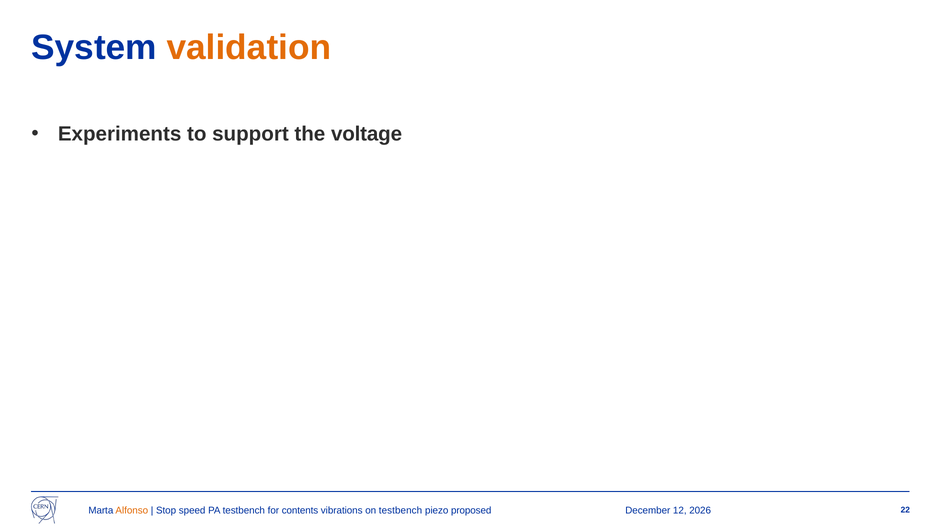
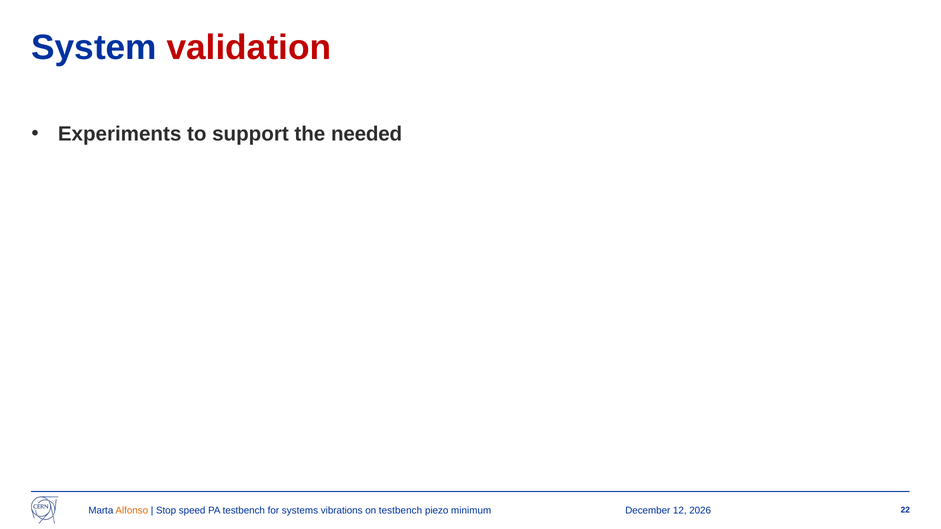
validation colour: orange -> red
voltage: voltage -> needed
contents: contents -> systems
proposed: proposed -> minimum
